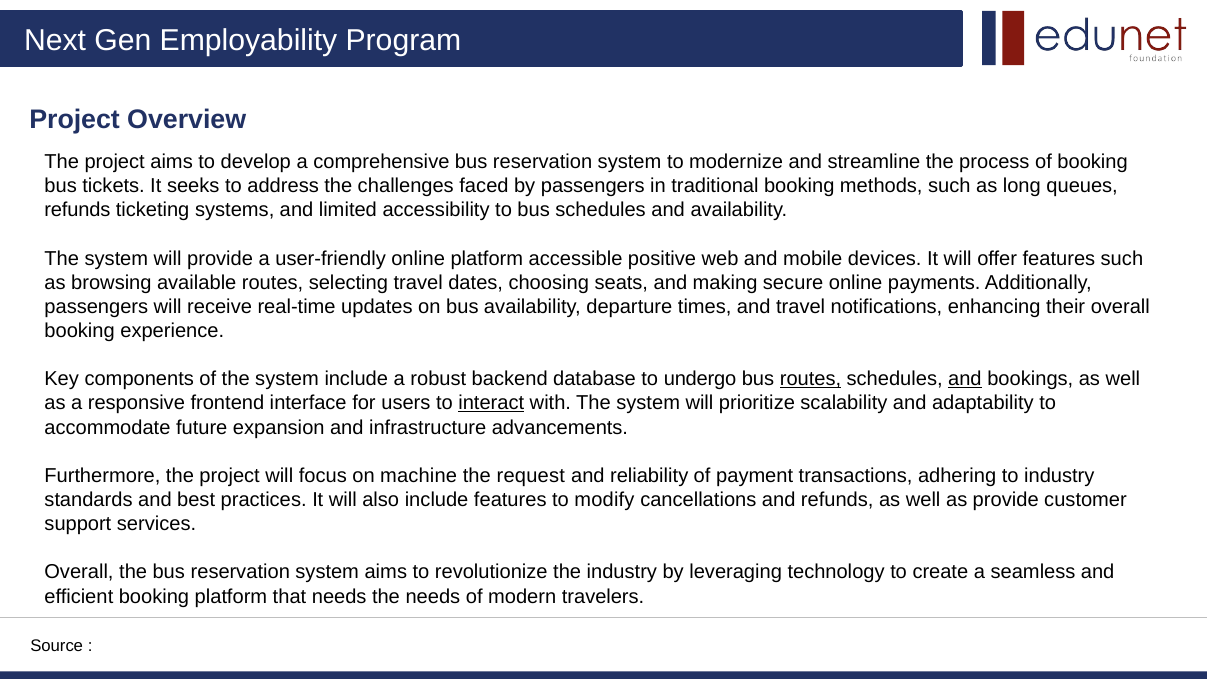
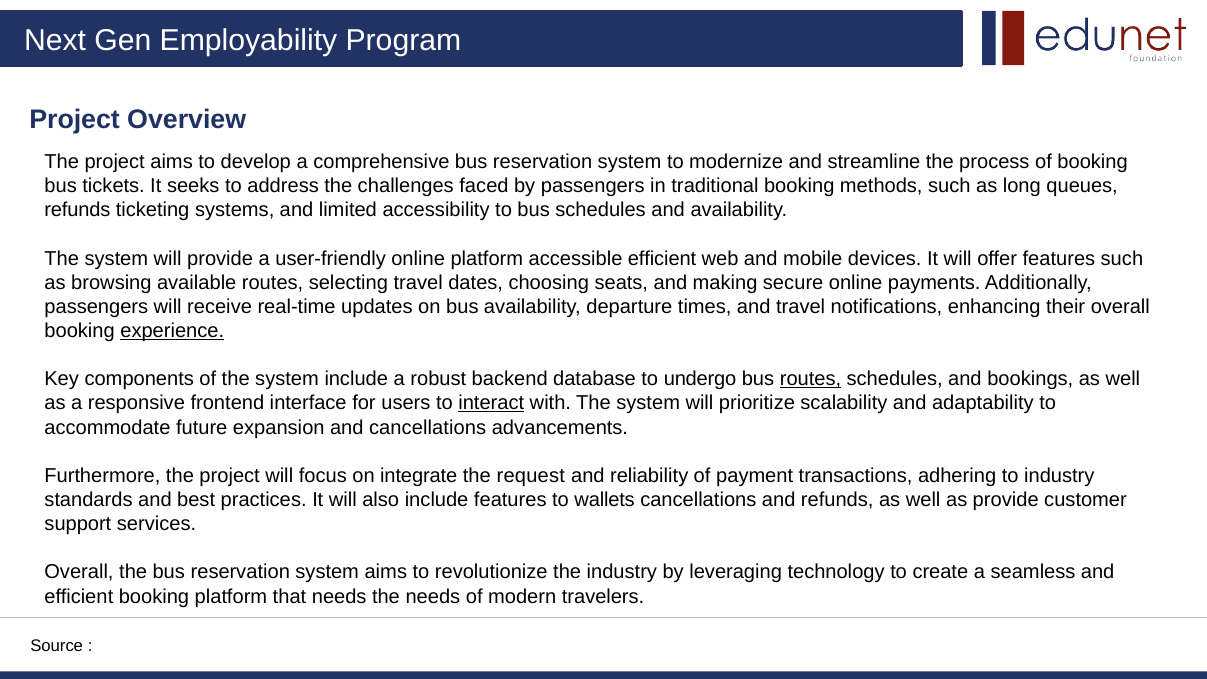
accessible positive: positive -> efficient
experience underline: none -> present
and at (965, 379) underline: present -> none
and infrastructure: infrastructure -> cancellations
machine: machine -> integrate
modify: modify -> wallets
